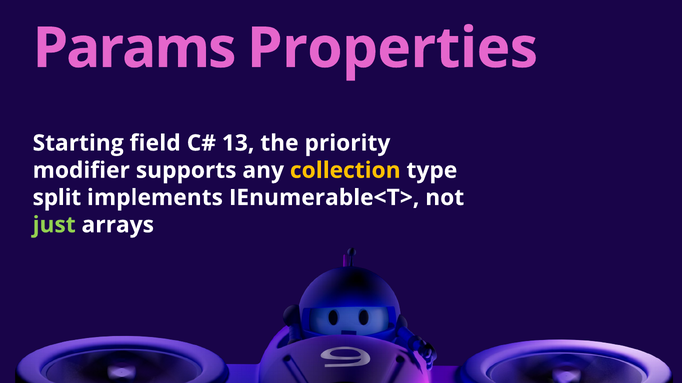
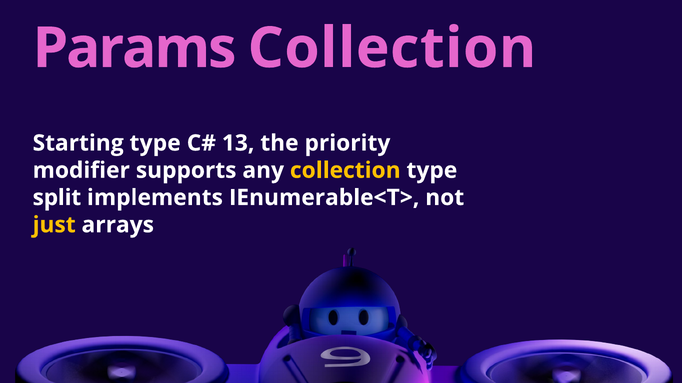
Params Properties: Properties -> Collection
Starting field: field -> type
just colour: light green -> yellow
